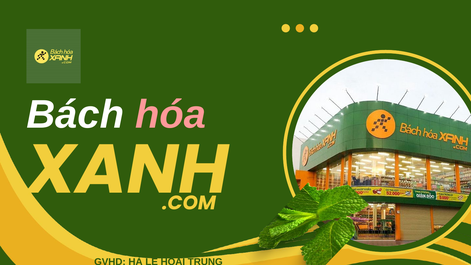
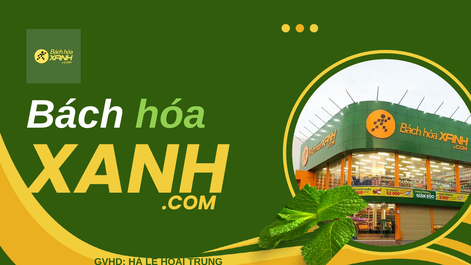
hóa colour: pink -> light green
